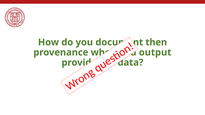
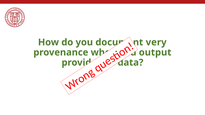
then: then -> very
